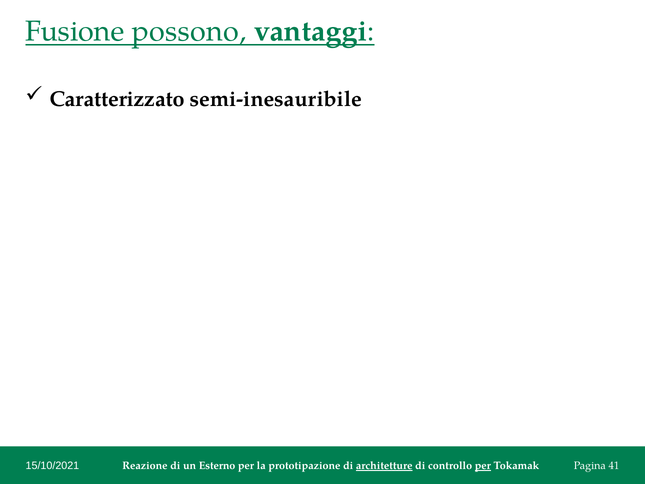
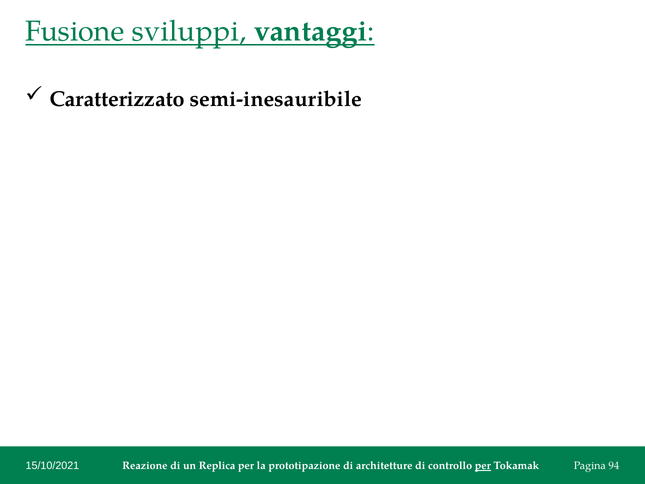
possono: possono -> sviluppi
Esterno: Esterno -> Replica
architetture underline: present -> none
41: 41 -> 94
